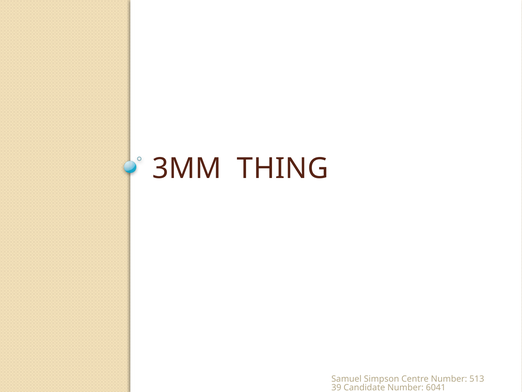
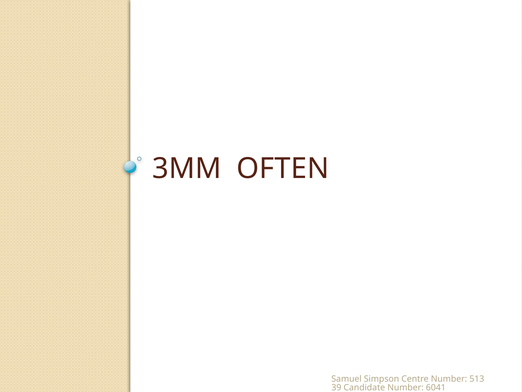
THING: THING -> OFTEN
